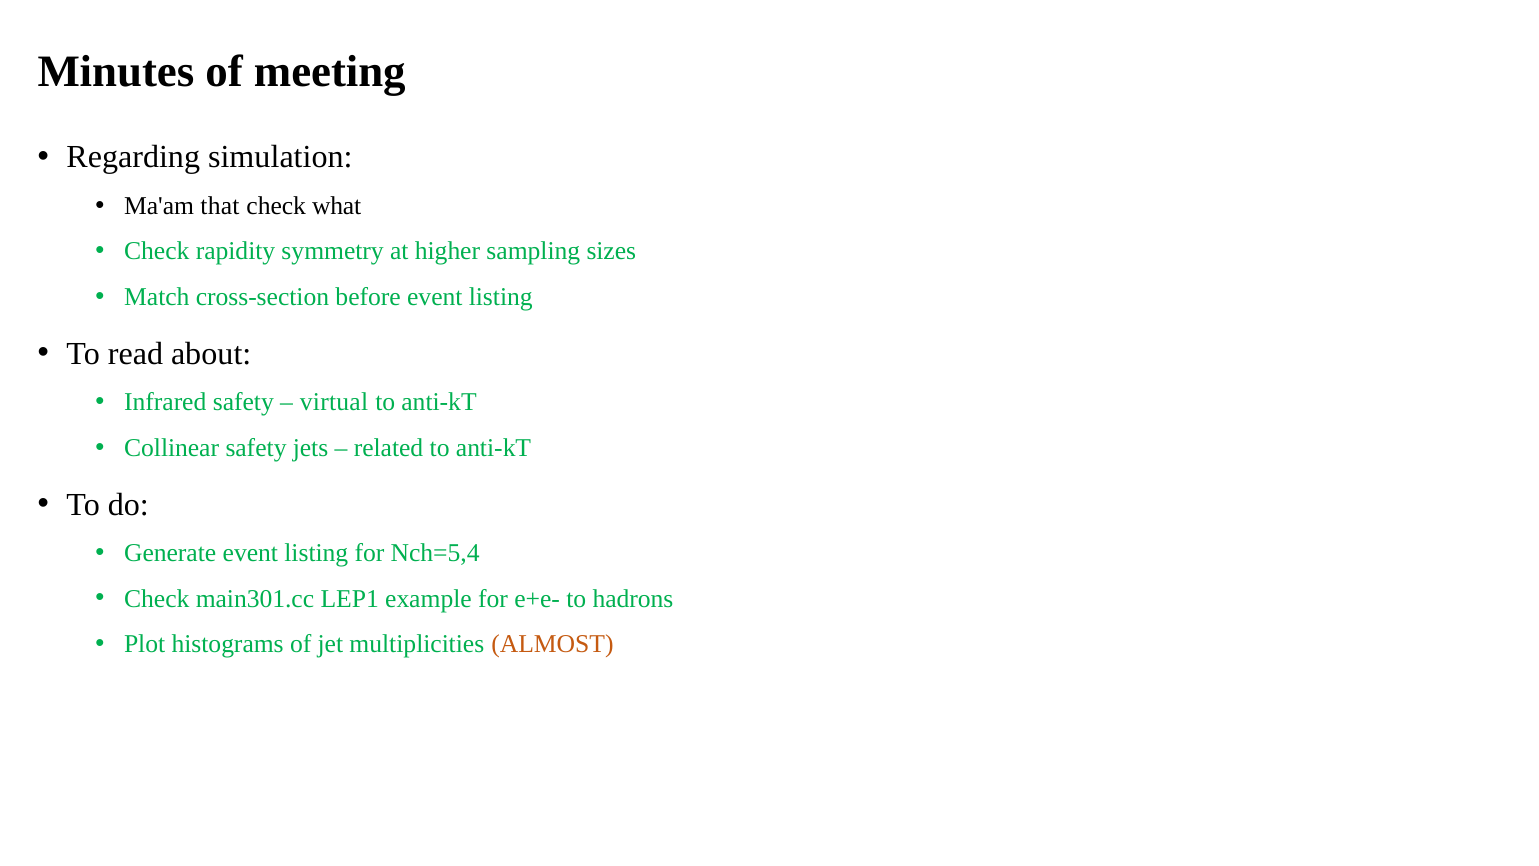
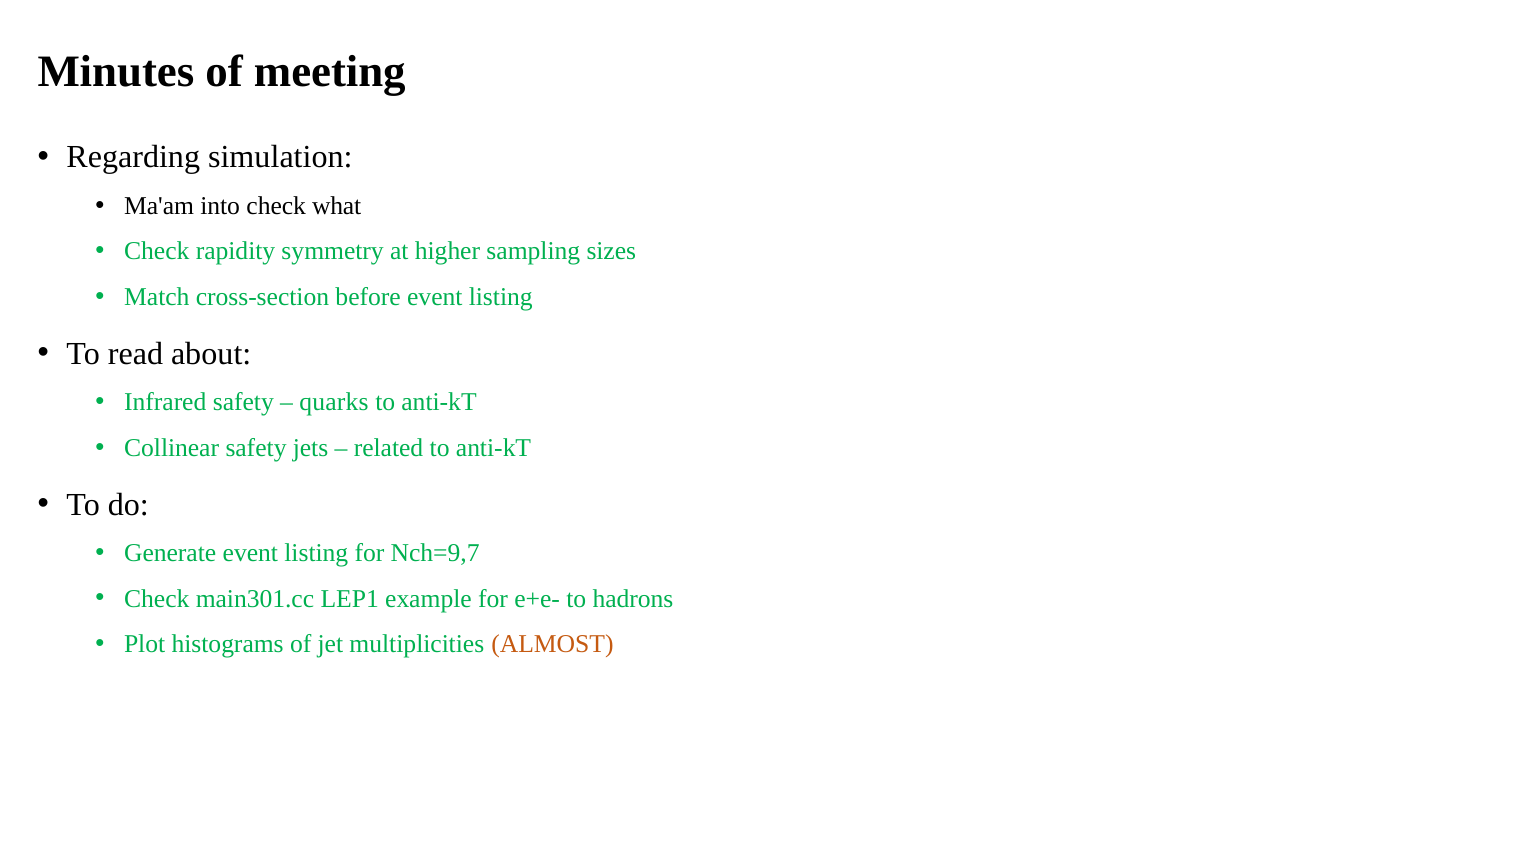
that: that -> into
virtual: virtual -> quarks
Nch=5,4: Nch=5,4 -> Nch=9,7
